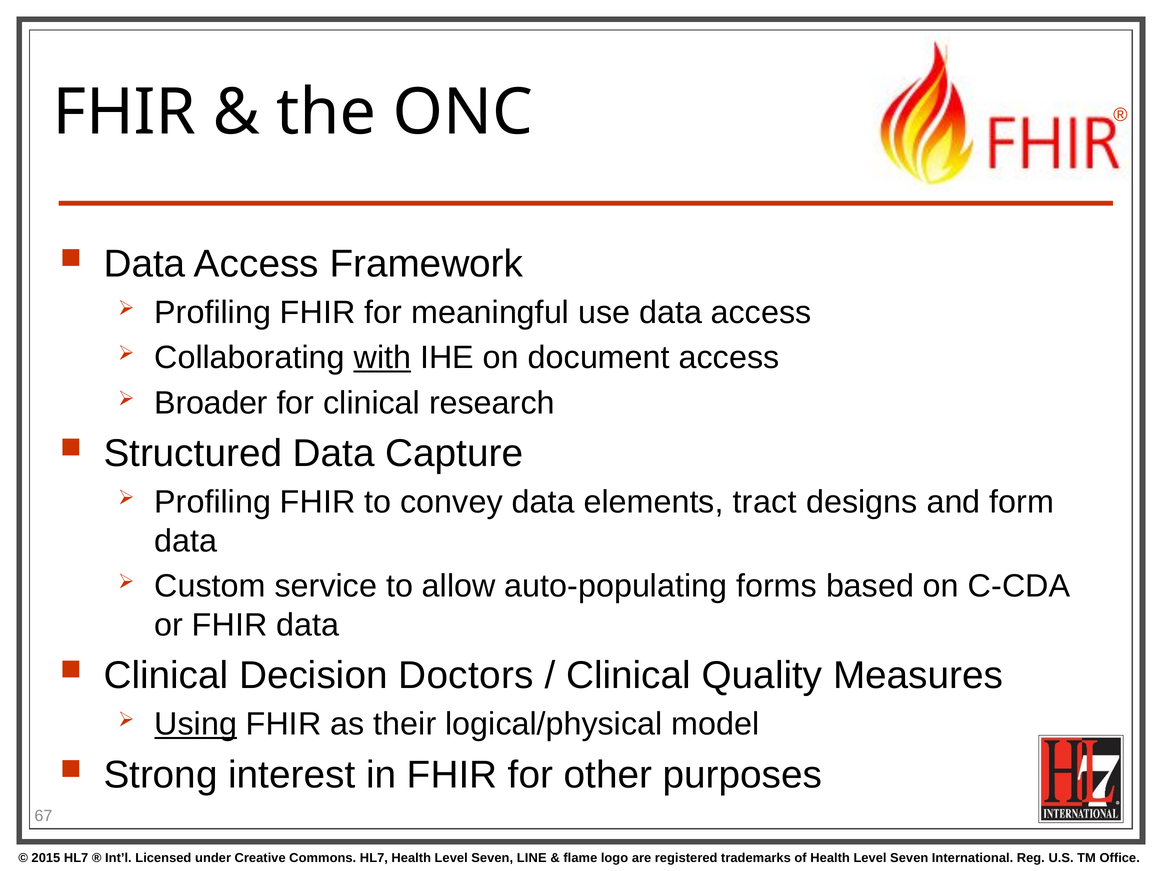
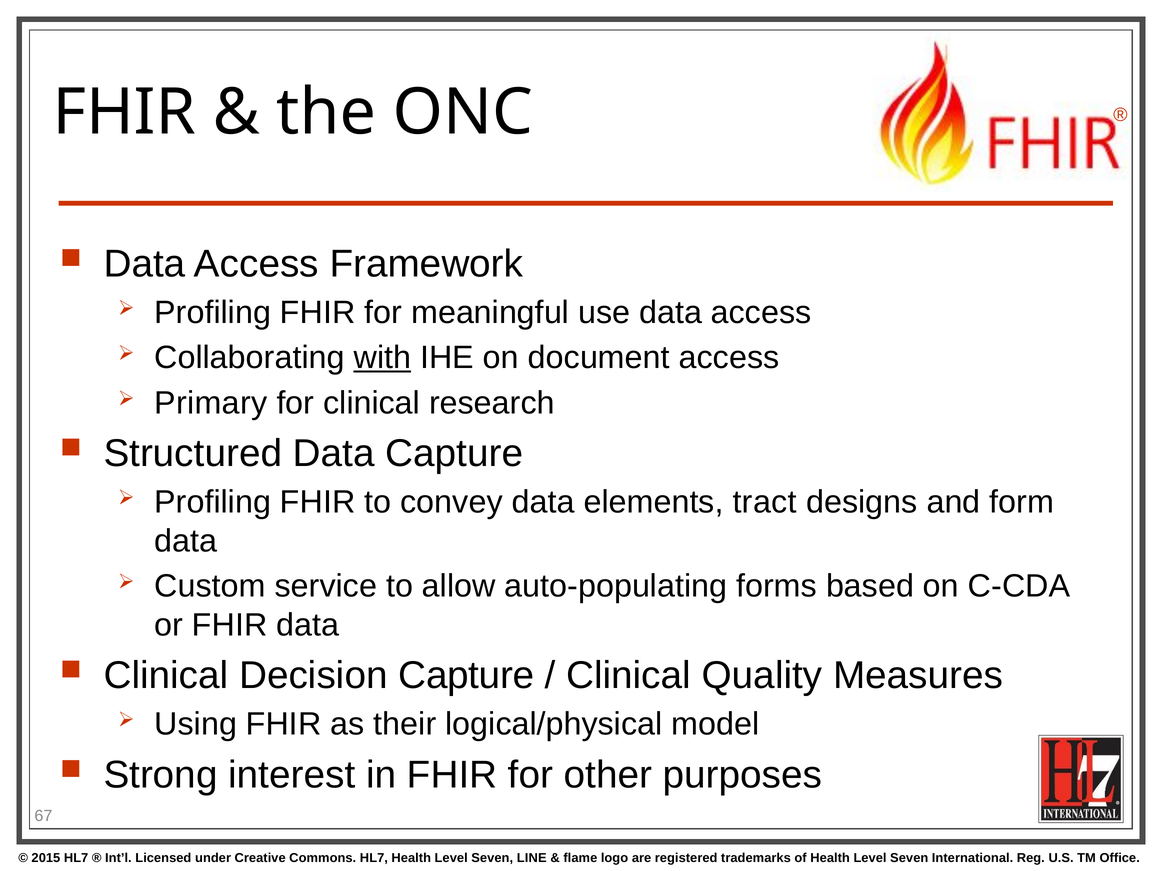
Broader: Broader -> Primary
Decision Doctors: Doctors -> Capture
Using underline: present -> none
